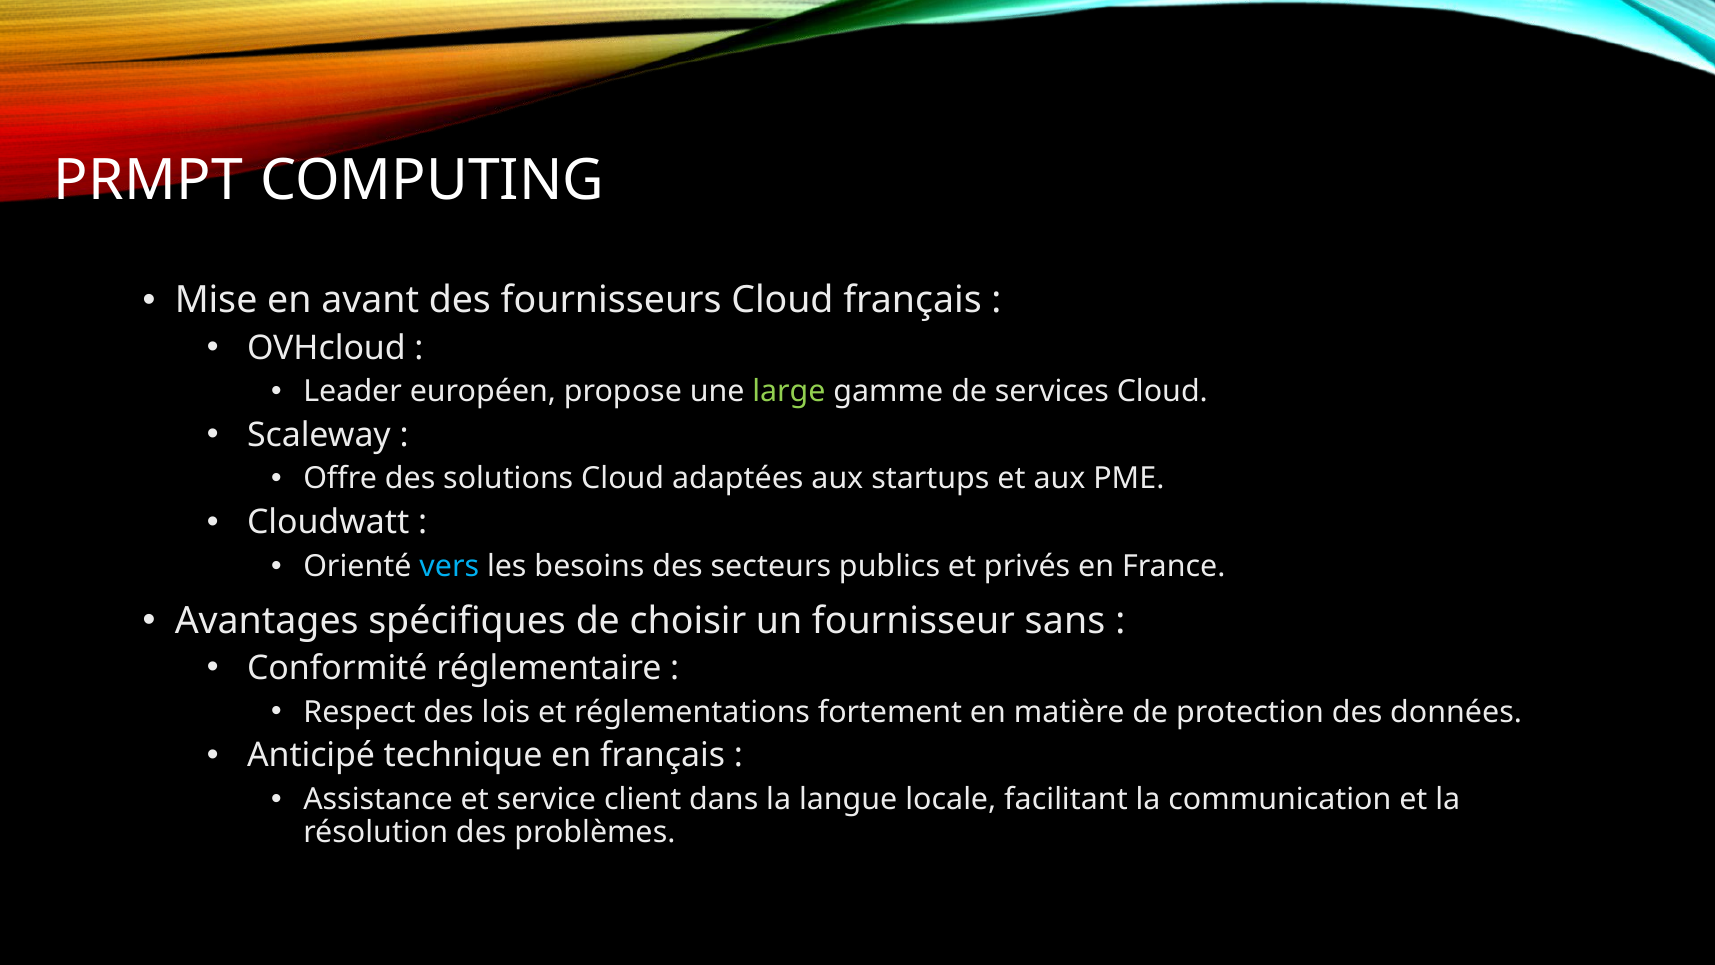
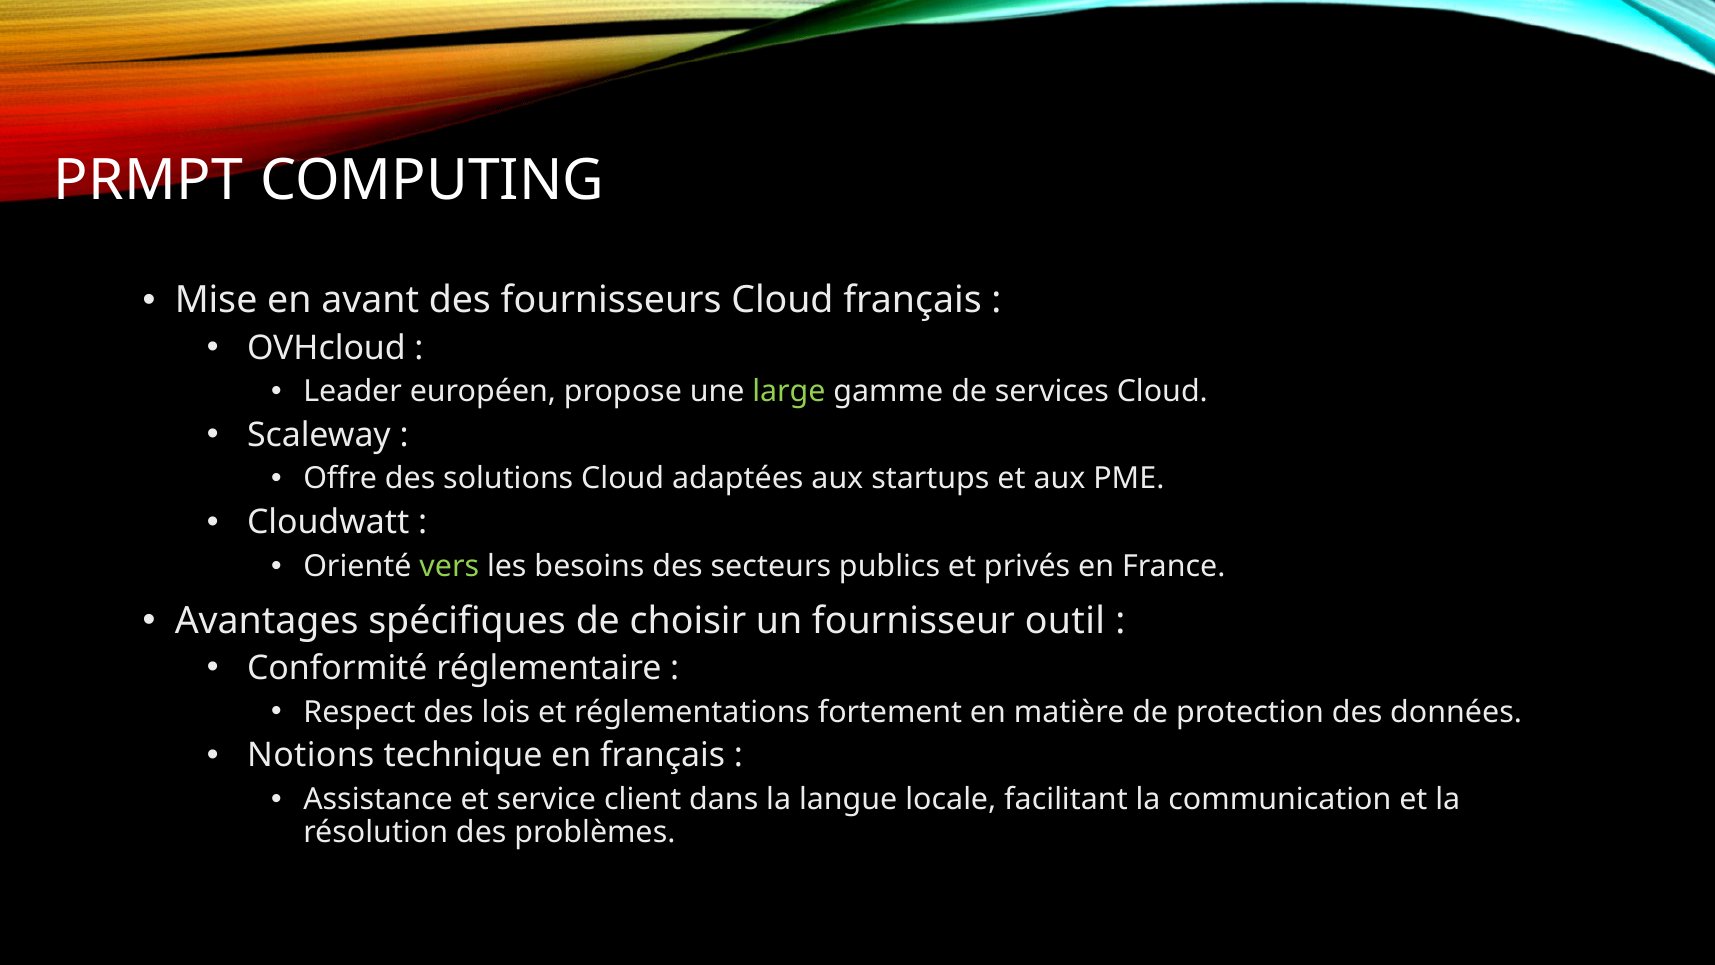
vers colour: light blue -> light green
sans: sans -> outil
Anticipé: Anticipé -> Notions
